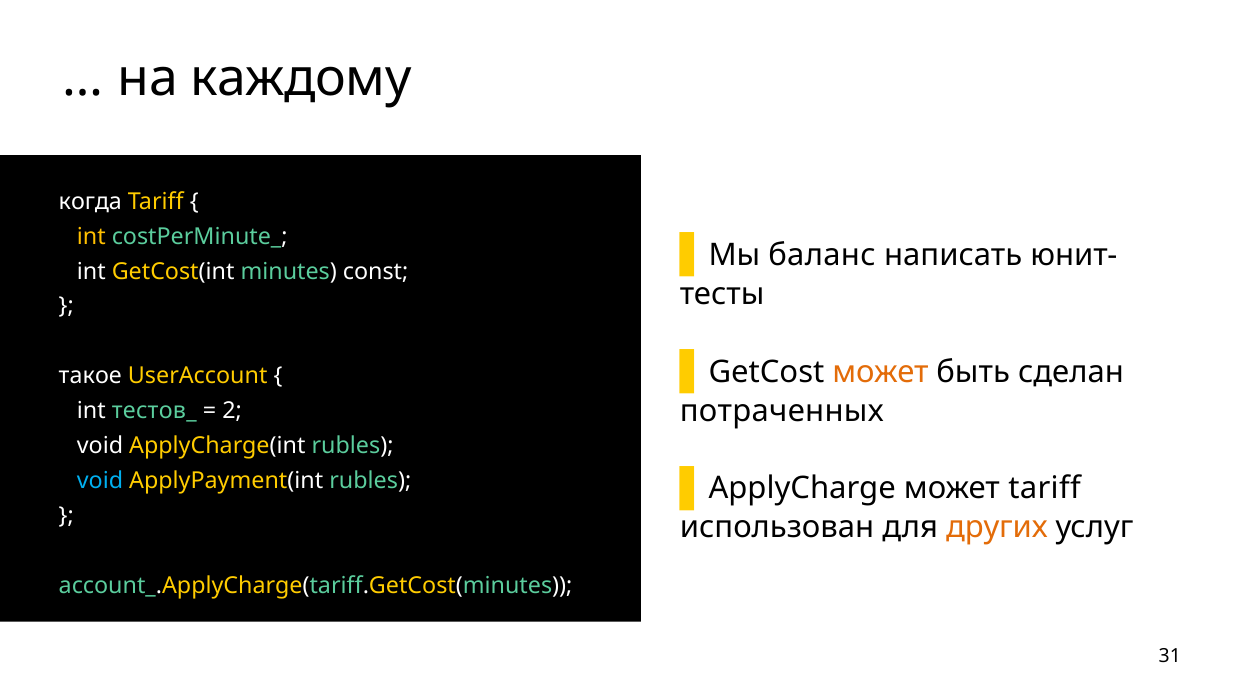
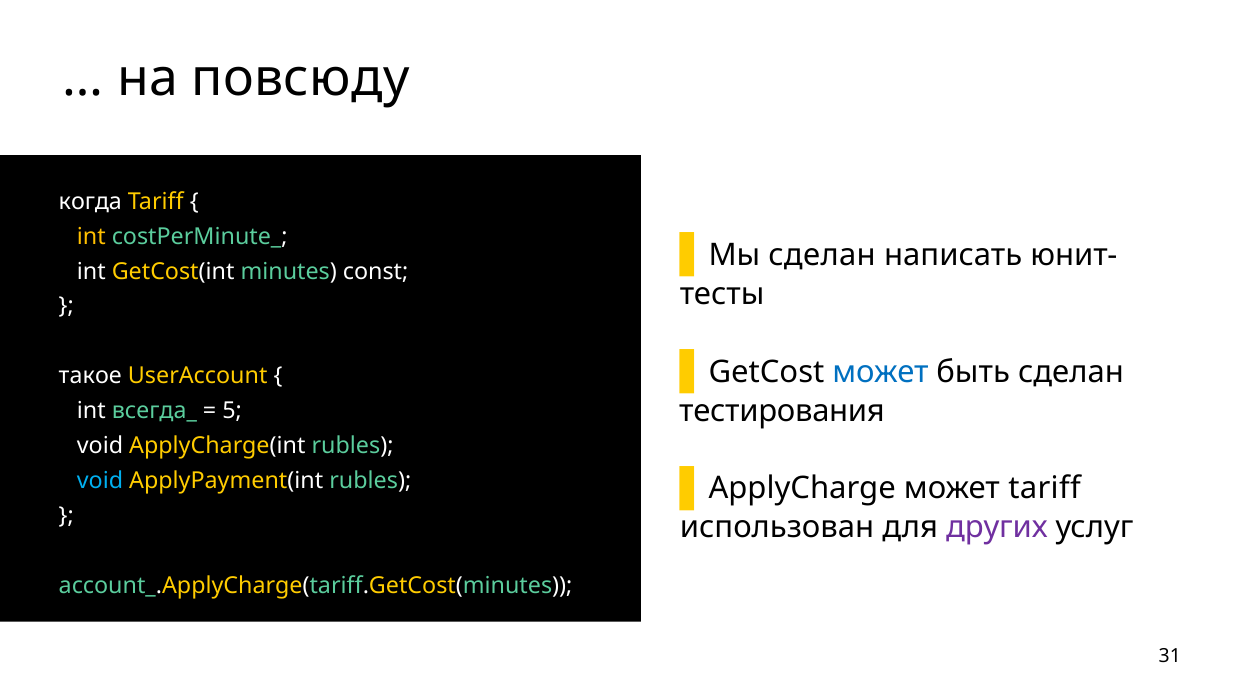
каждому: каждому -> повсюду
Мы баланс: баланс -> сделан
может at (881, 372) colour: orange -> blue
потраченных: потраченных -> тестирования
тестов_: тестов_ -> всегда_
2: 2 -> 5
других colour: orange -> purple
